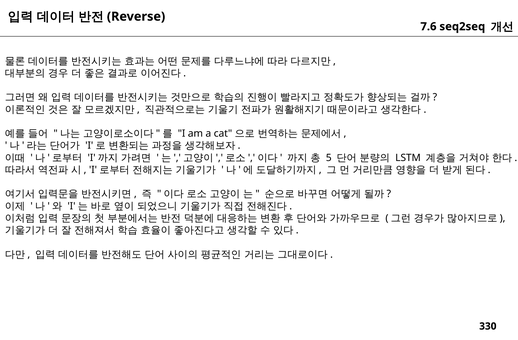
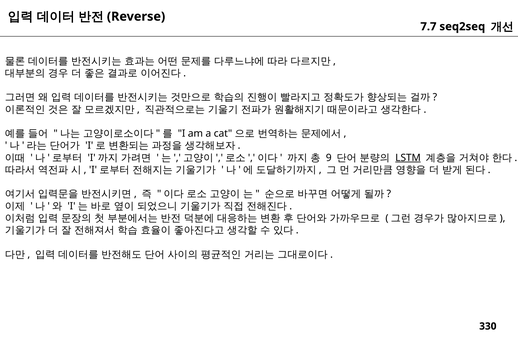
7.6: 7.6 -> 7.7
5: 5 -> 9
LSTM underline: none -> present
